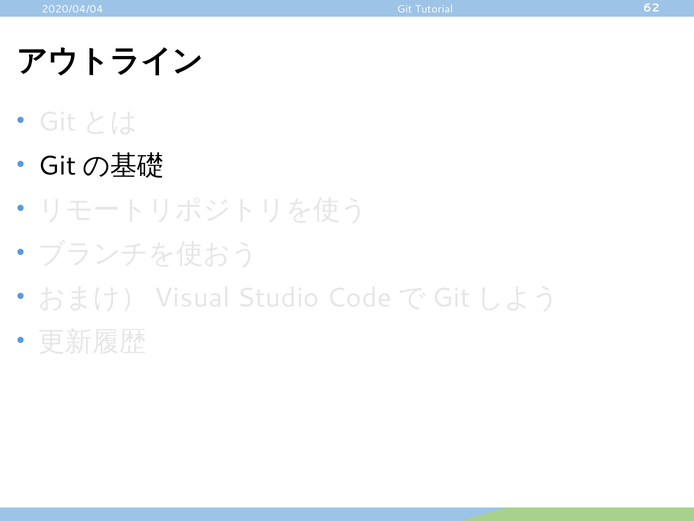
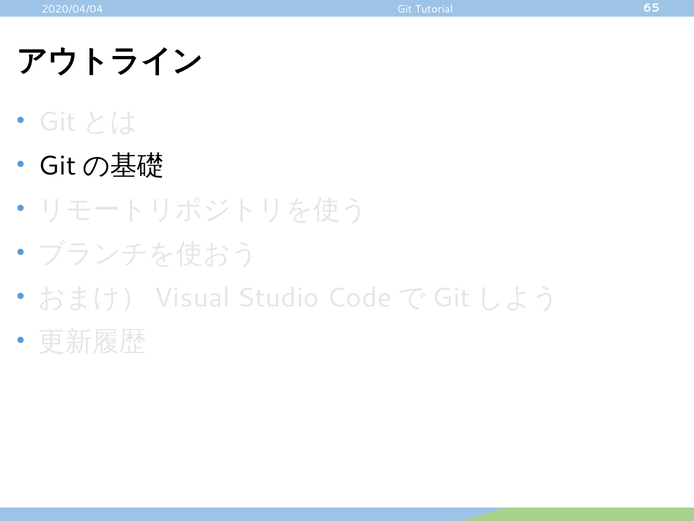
62: 62 -> 65
